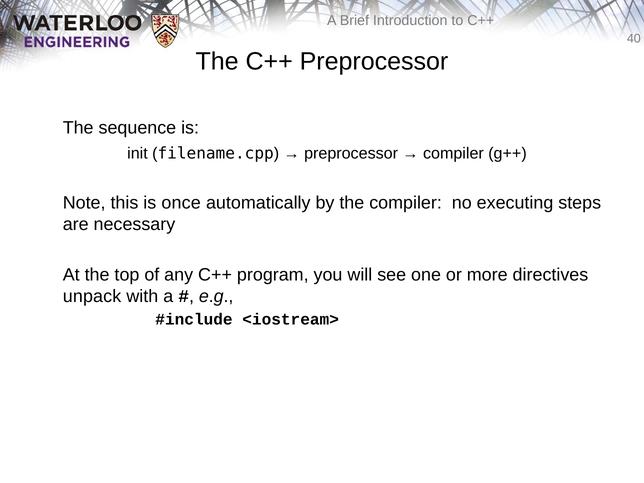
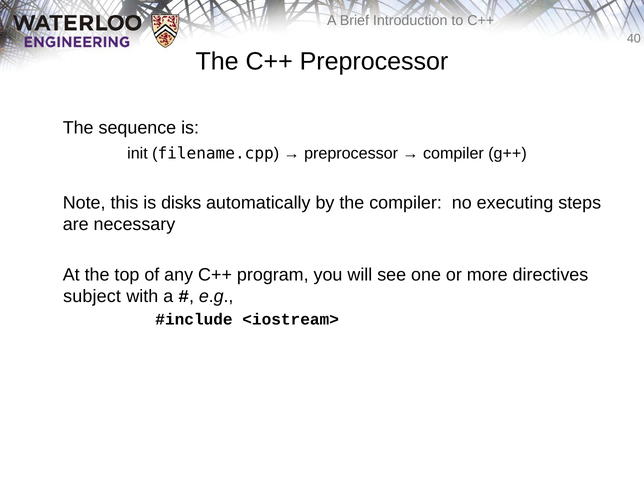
once: once -> disks
unpack: unpack -> subject
